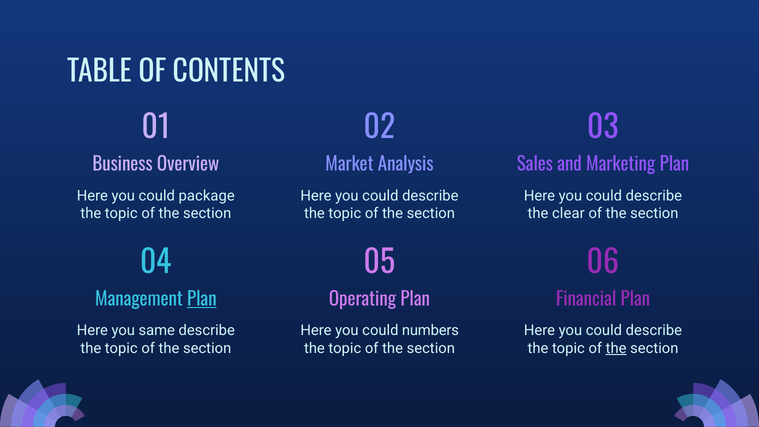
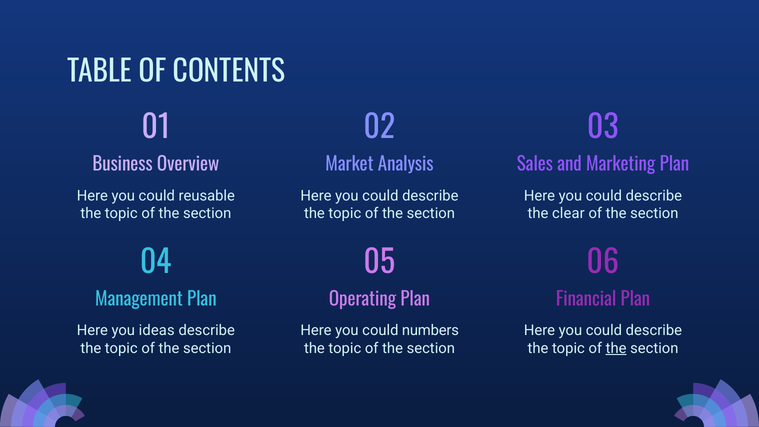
package: package -> reusable
Plan at (202, 299) underline: present -> none
same: same -> ideas
